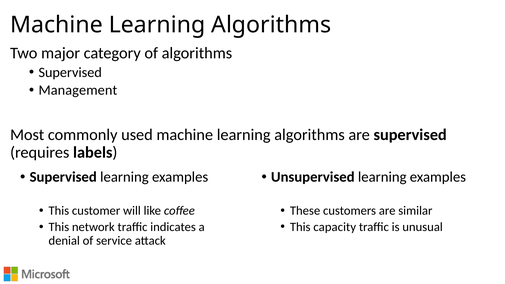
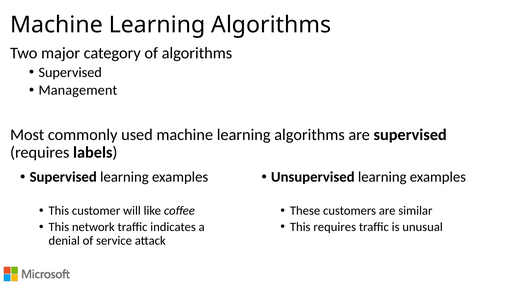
This capacity: capacity -> requires
